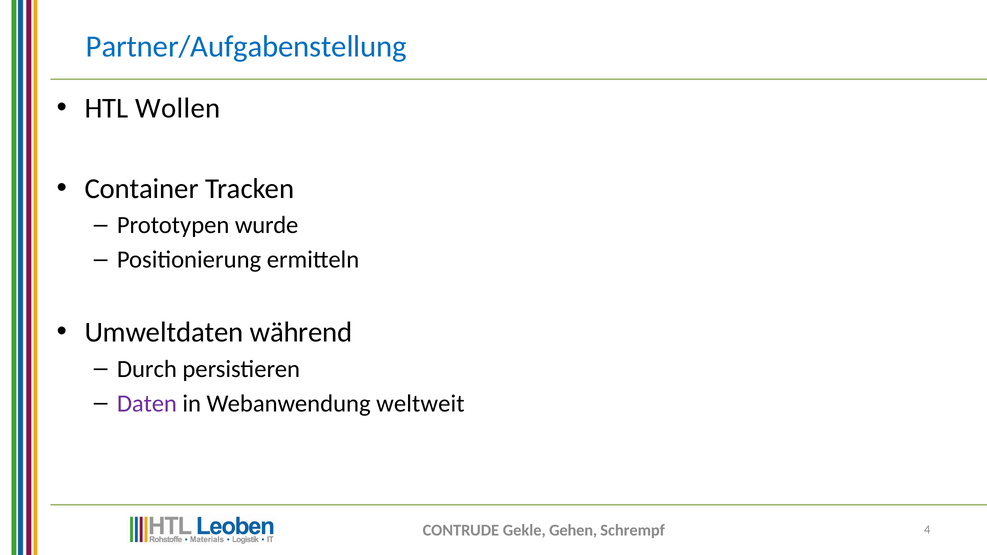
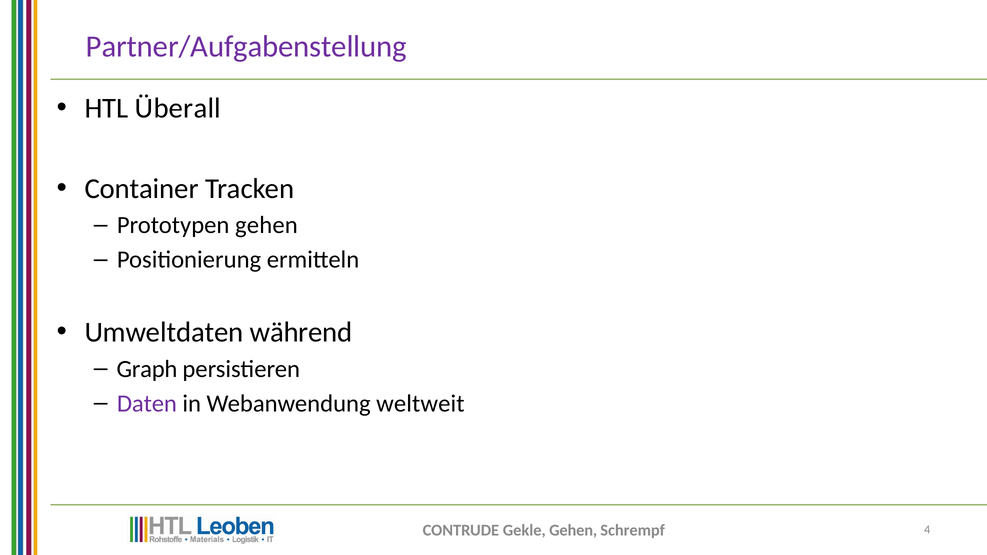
Partner/Aufgabenstellung colour: blue -> purple
Wollen: Wollen -> Überall
Prototypen wurde: wurde -> gehen
Durch: Durch -> Graph
